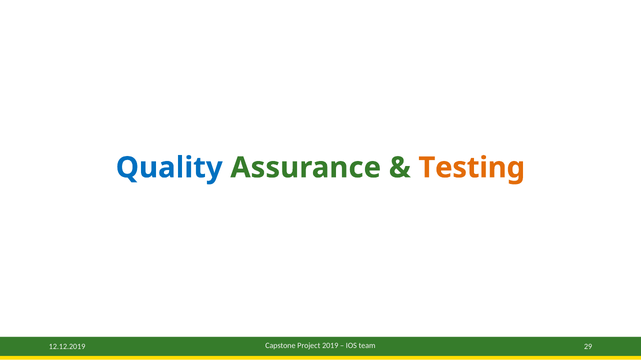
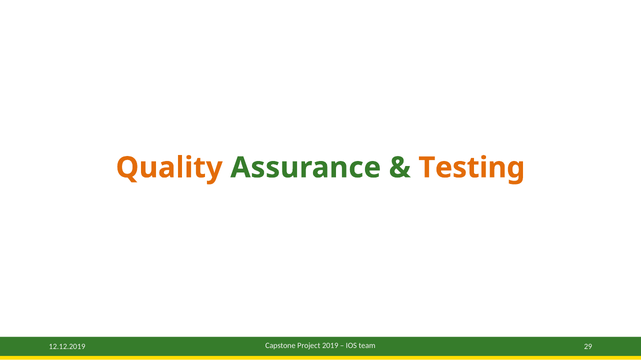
Quality colour: blue -> orange
